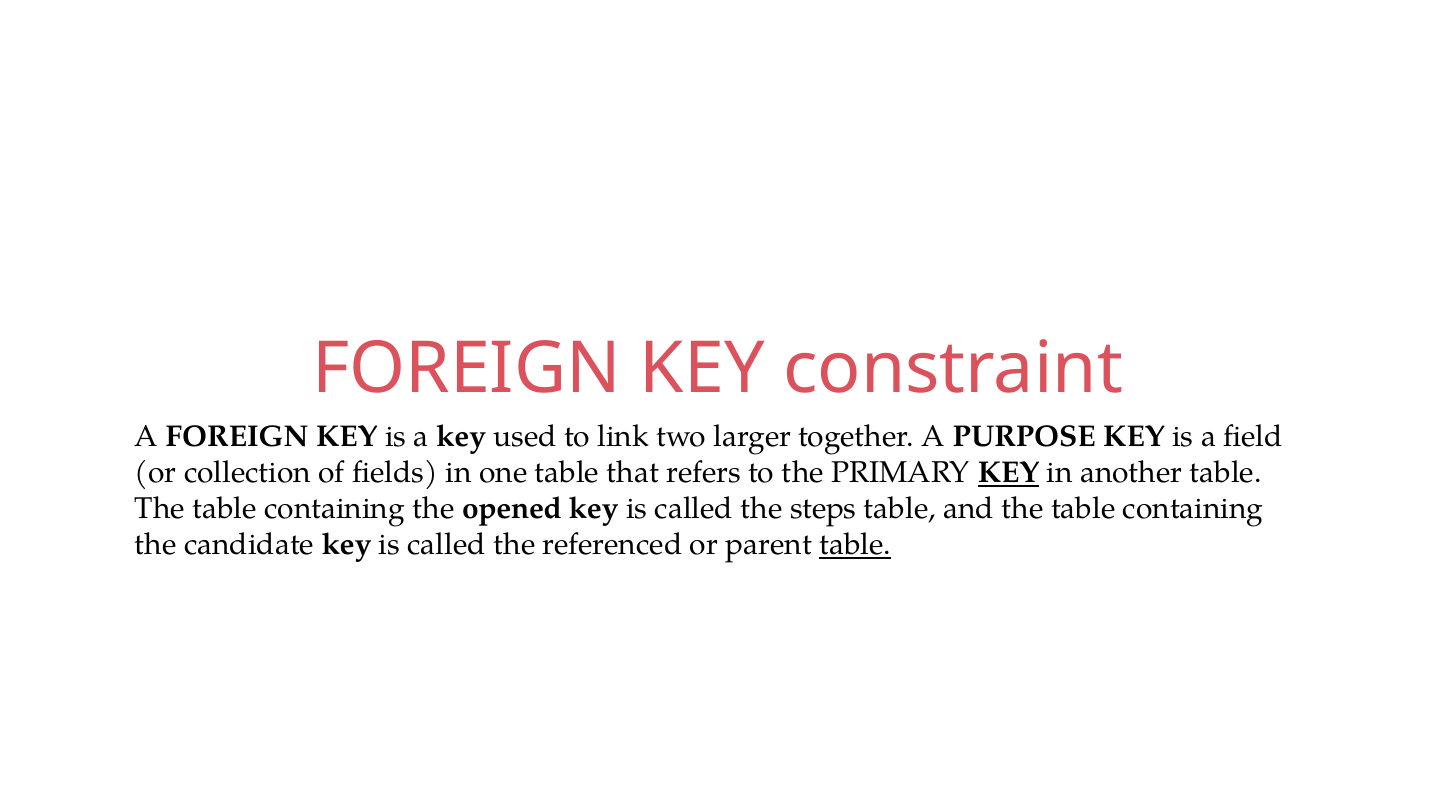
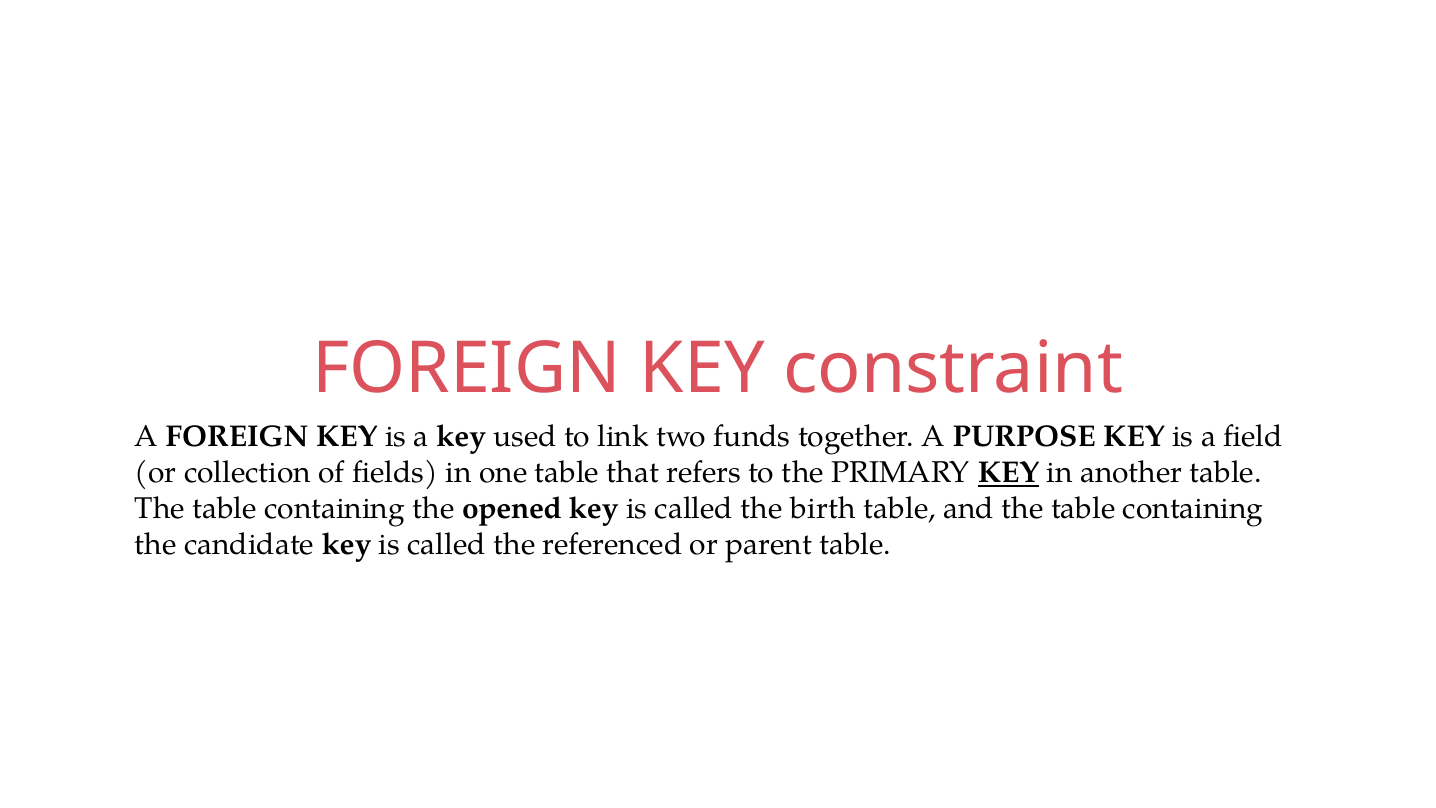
larger: larger -> funds
steps: steps -> birth
table at (855, 545) underline: present -> none
